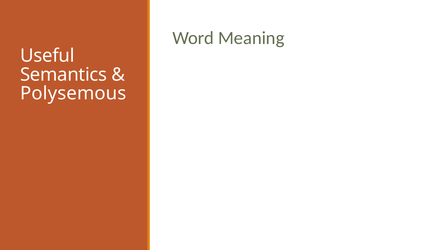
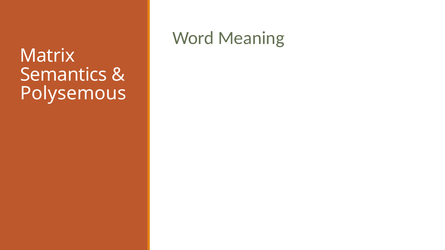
Useful: Useful -> Matrix
